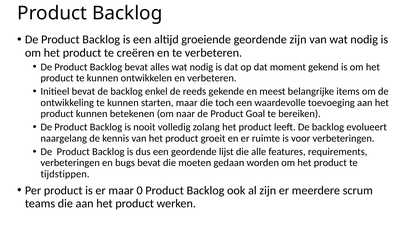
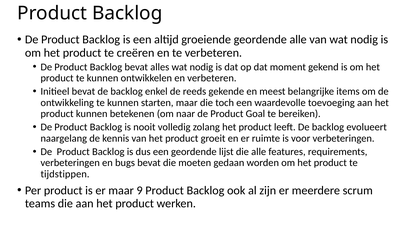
geordende zijn: zijn -> alle
0: 0 -> 9
